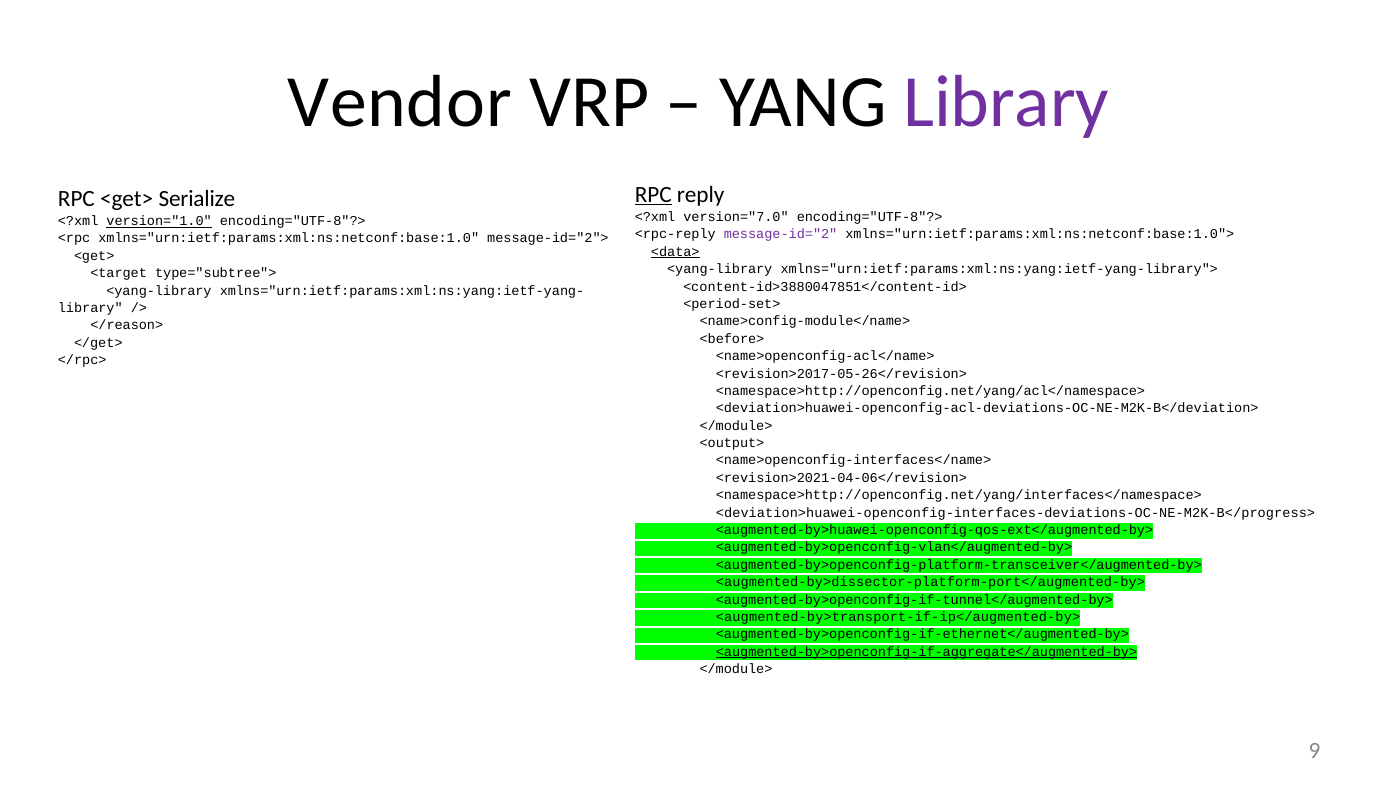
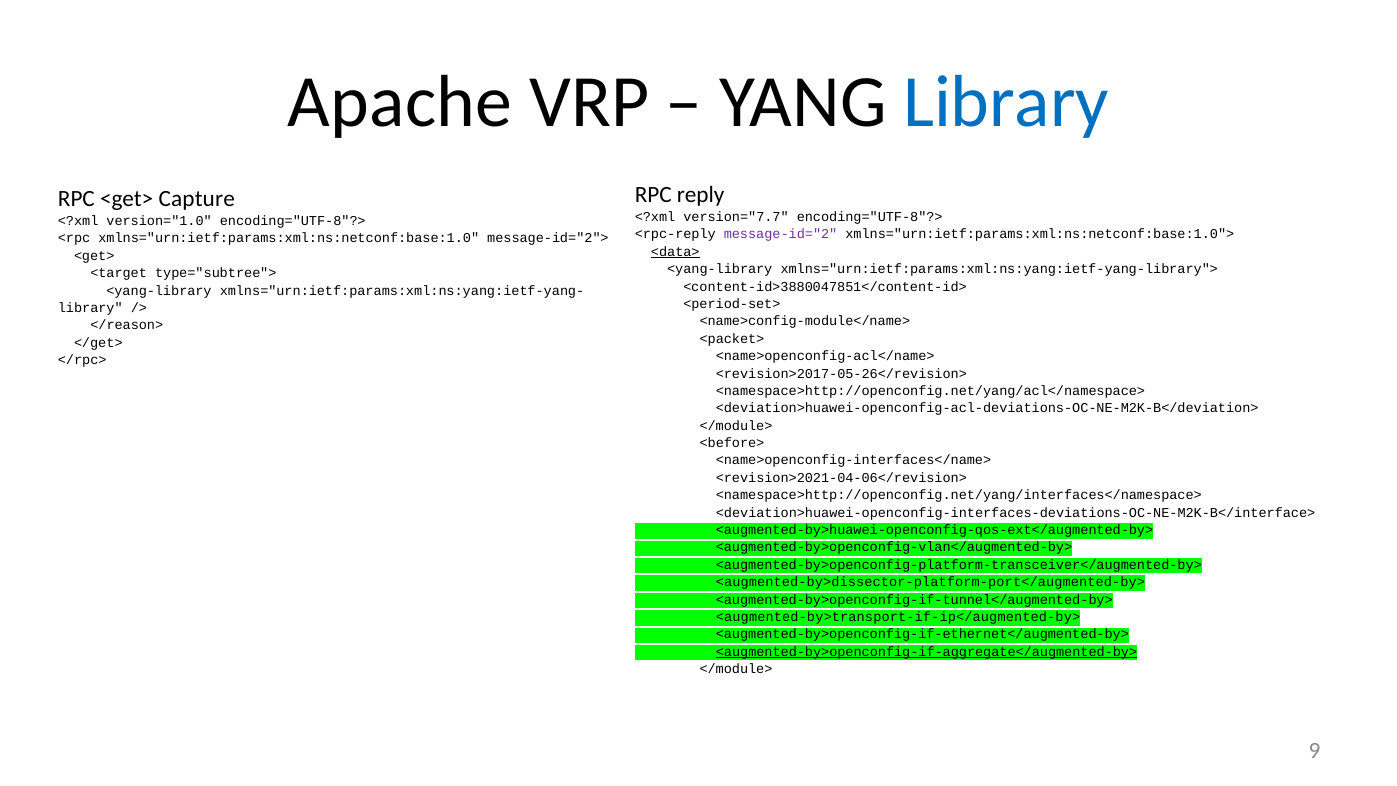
Vendor: Vendor -> Apache
Library at (1006, 102) colour: purple -> blue
RPC at (653, 195) underline: present -> none
Serialize: Serialize -> Capture
version="7.0: version="7.0 -> version="7.7
version="1.0 underline: present -> none
<before>: <before> -> <packet>
<output>: <output> -> <before>
<deviation>huawei-openconfig-interfaces-deviations-OC-NE-M2K-B</progress>: <deviation>huawei-openconfig-interfaces-deviations-OC-NE-M2K-B</progress> -> <deviation>huawei-openconfig-interfaces-deviations-OC-NE-M2K-B</interface>
